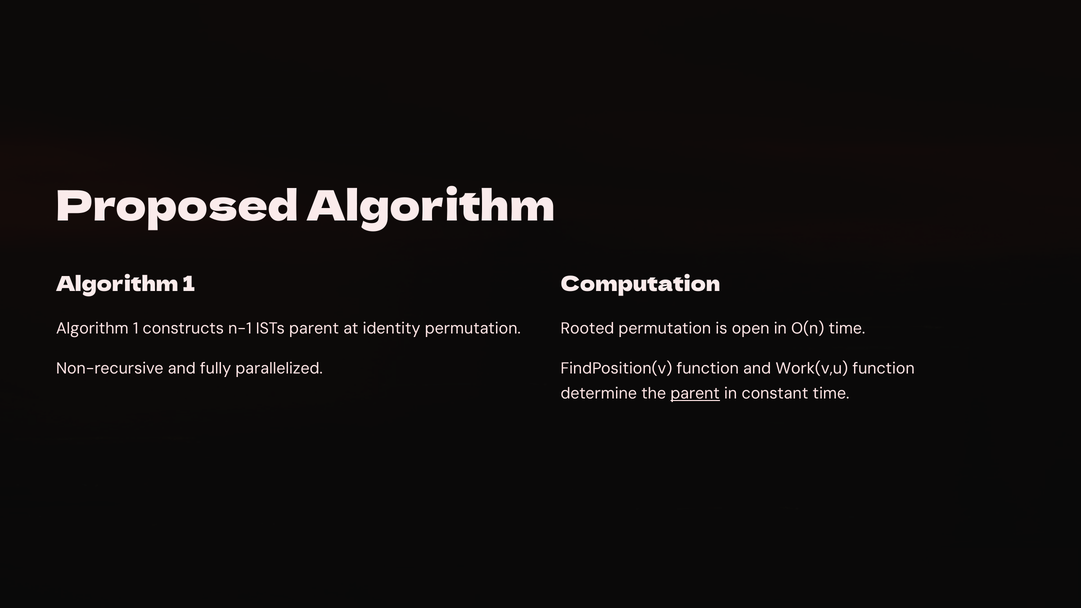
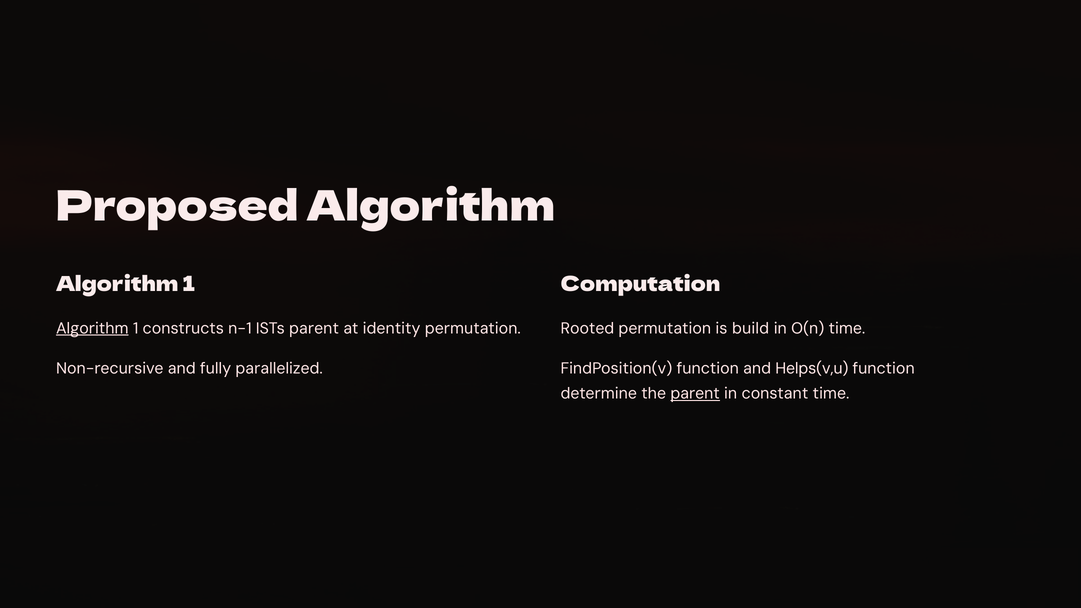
Algorithm at (92, 328) underline: none -> present
open: open -> build
Work(v,u: Work(v,u -> Helps(v,u
